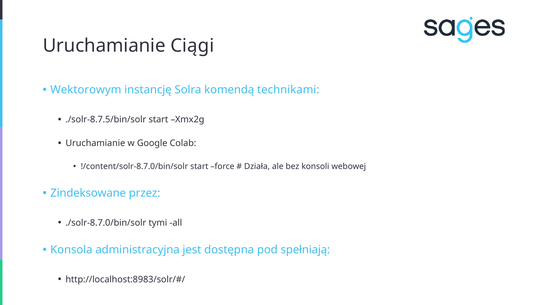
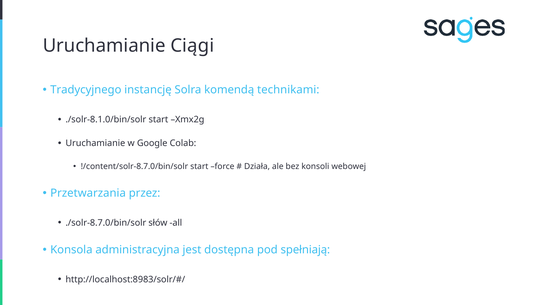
Wektorowym: Wektorowym -> Tradycyjnego
./solr-8.7.5/bin/solr: ./solr-8.7.5/bin/solr -> ./solr-8.1.0/bin/solr
Zindeksowane: Zindeksowane -> Przetwarzania
tymi: tymi -> słów
